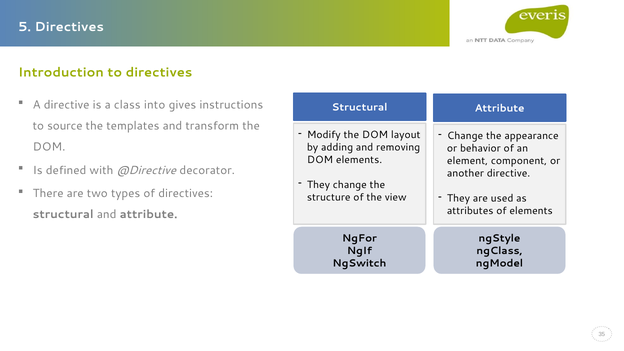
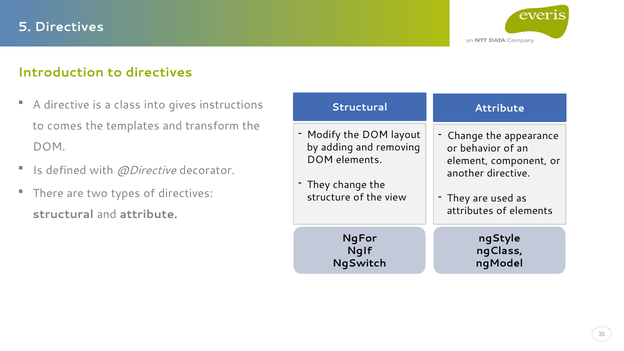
source: source -> comes
